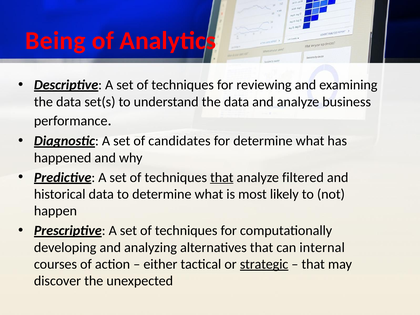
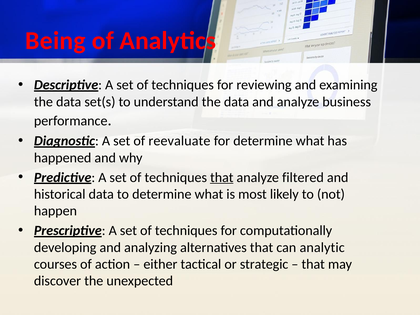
candidates: candidates -> reevaluate
internal: internal -> analytic
strategic underline: present -> none
